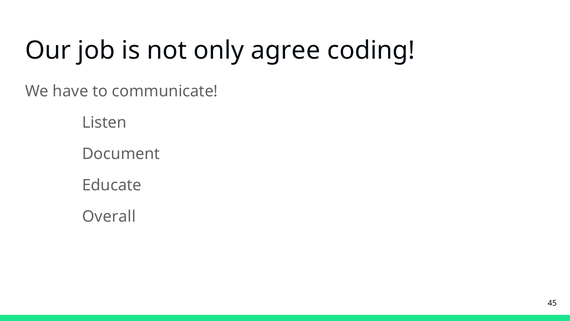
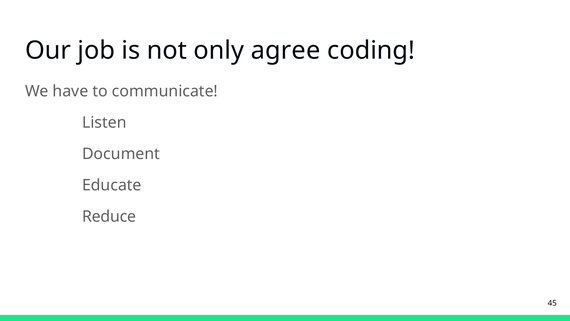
Overall: Overall -> Reduce
